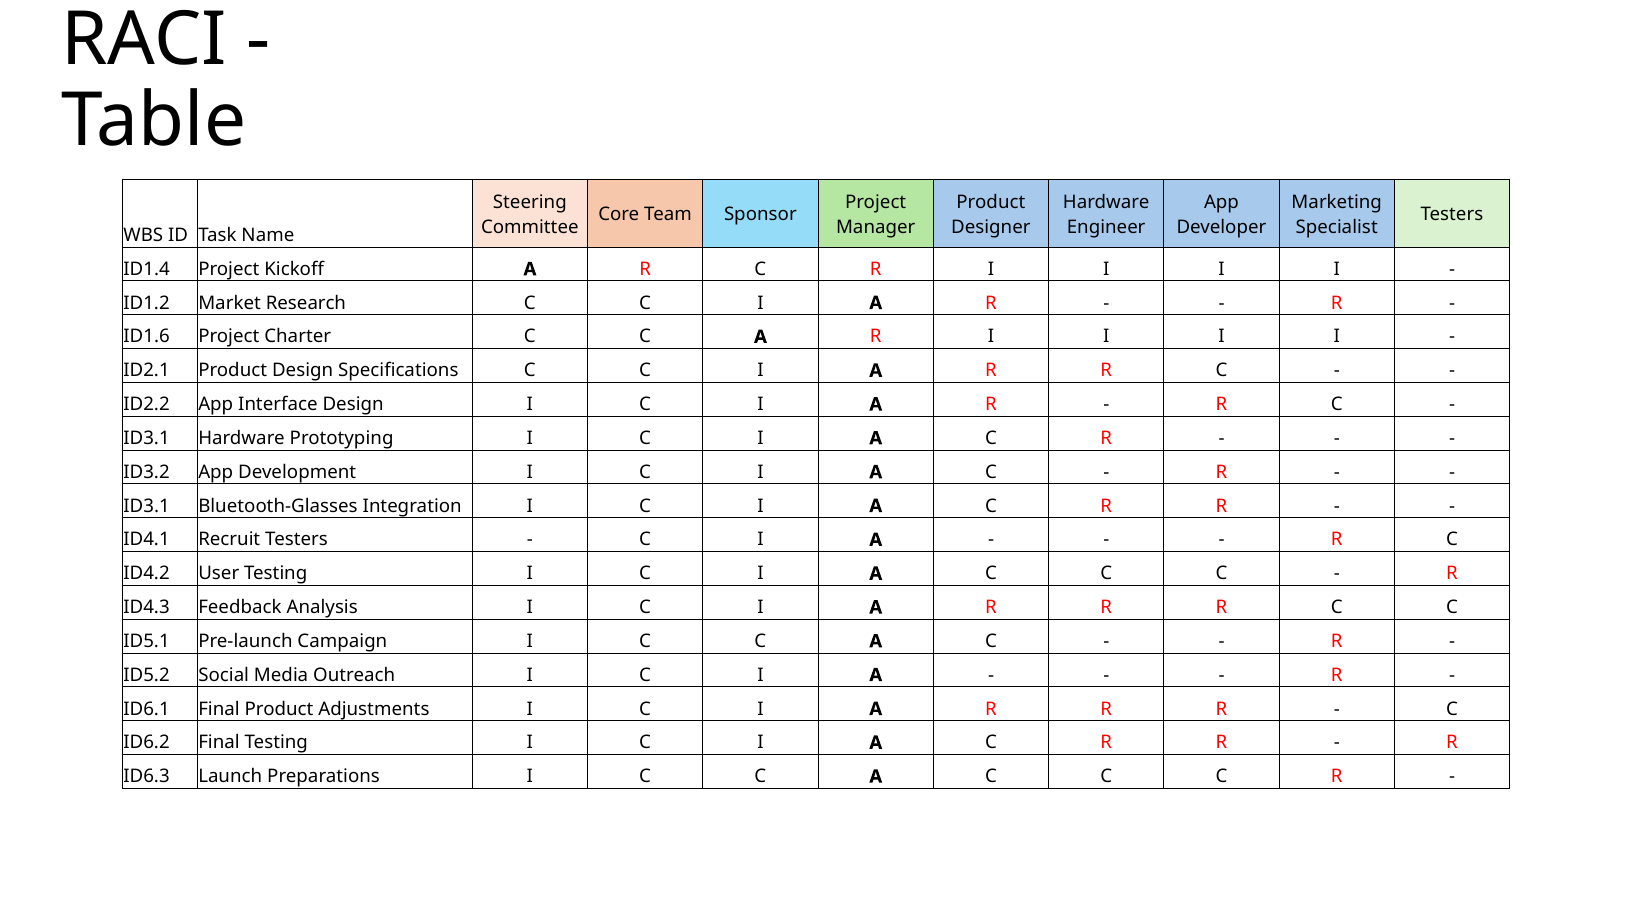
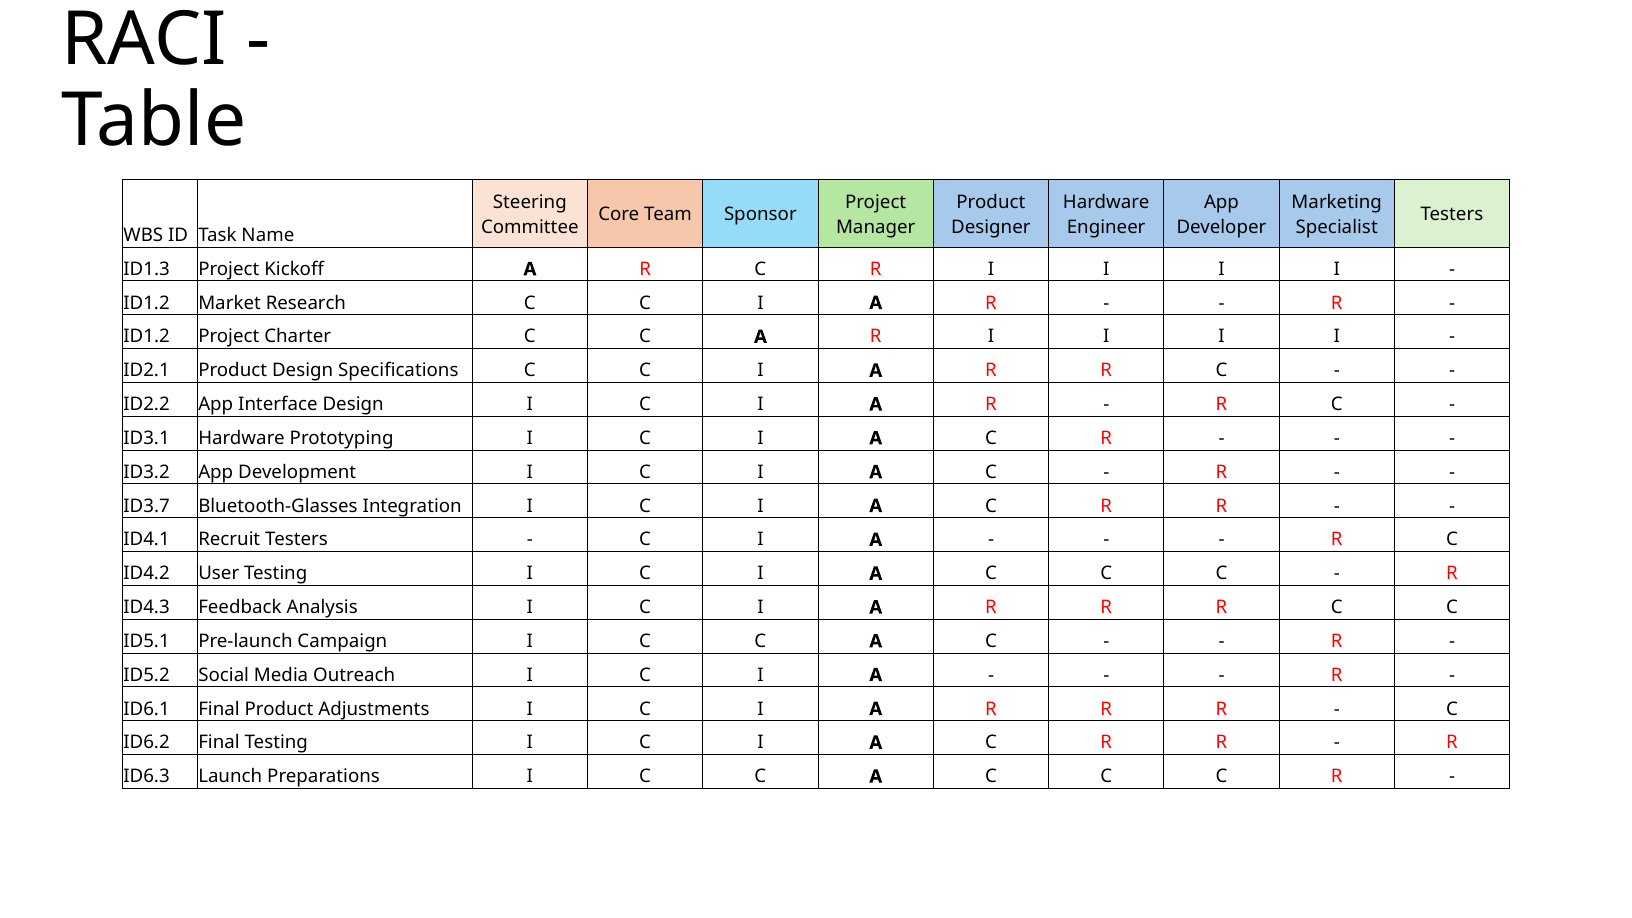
ID1.4: ID1.4 -> ID1.3
ID1.6 at (147, 337): ID1.6 -> ID1.2
ID3.1 at (147, 506): ID3.1 -> ID3.7
